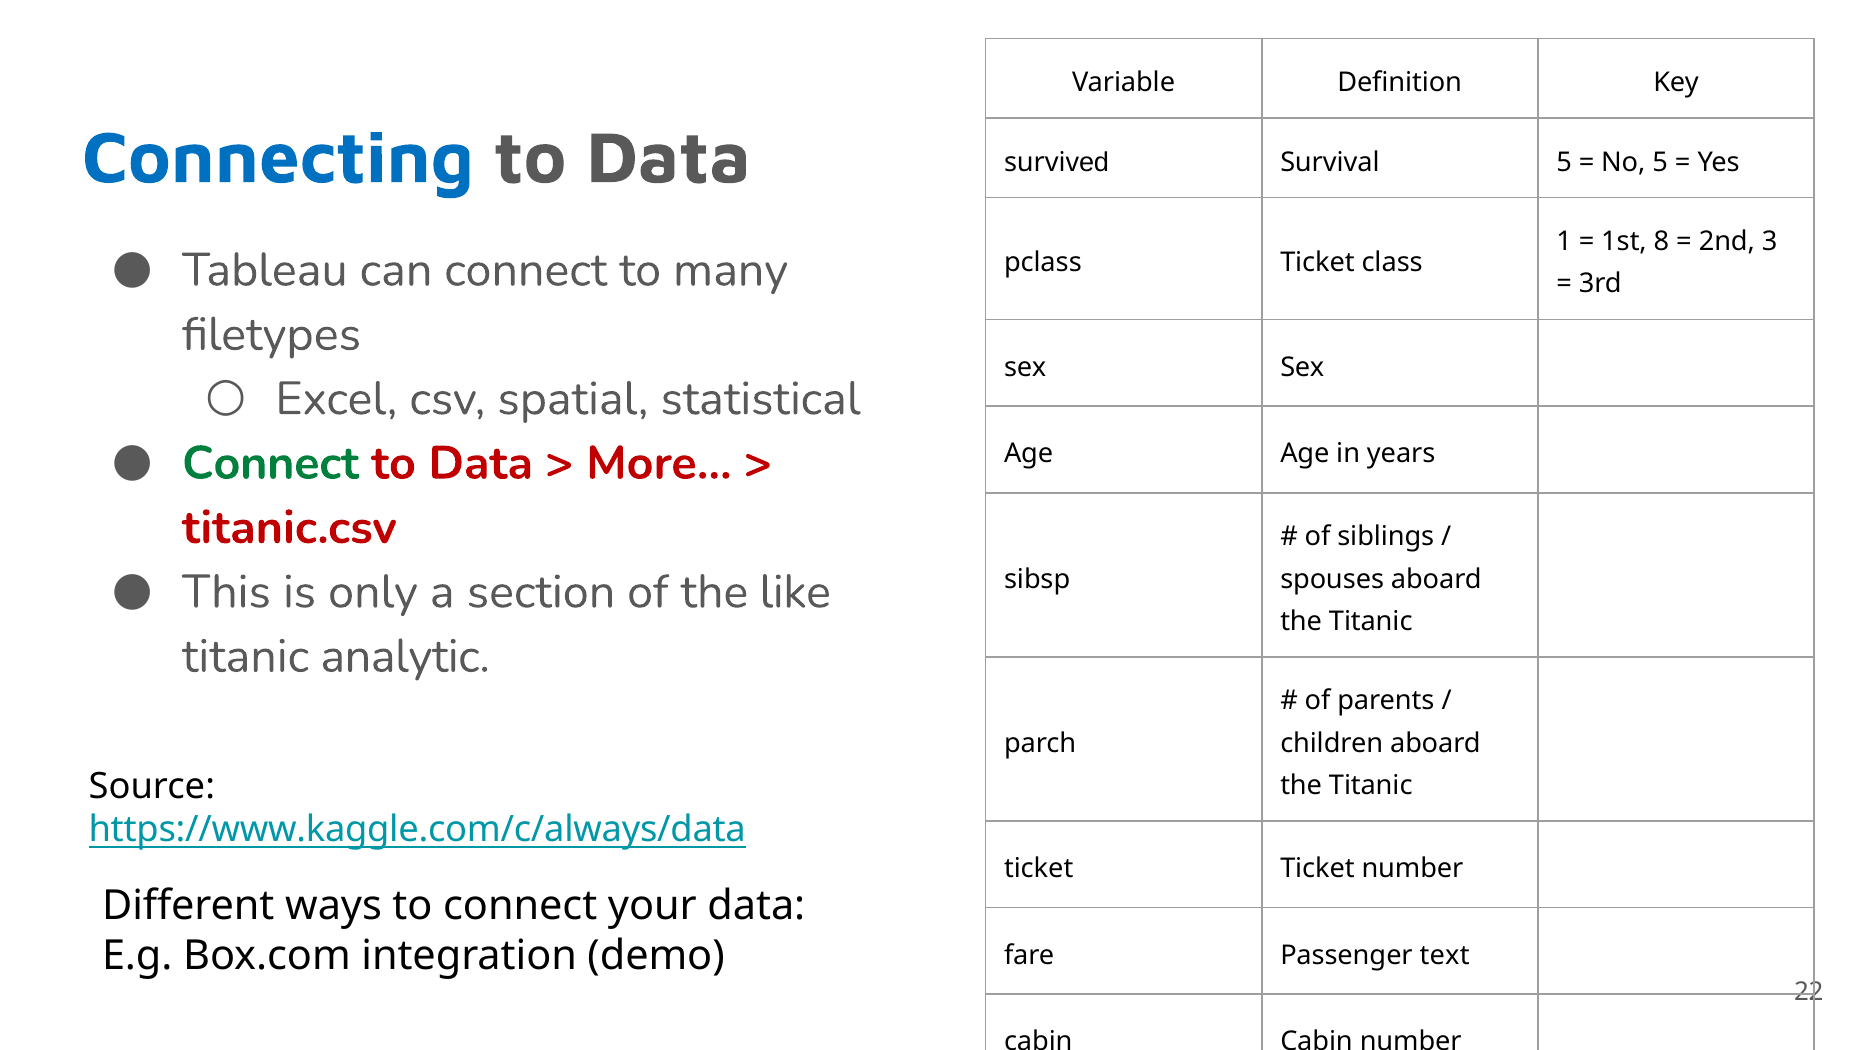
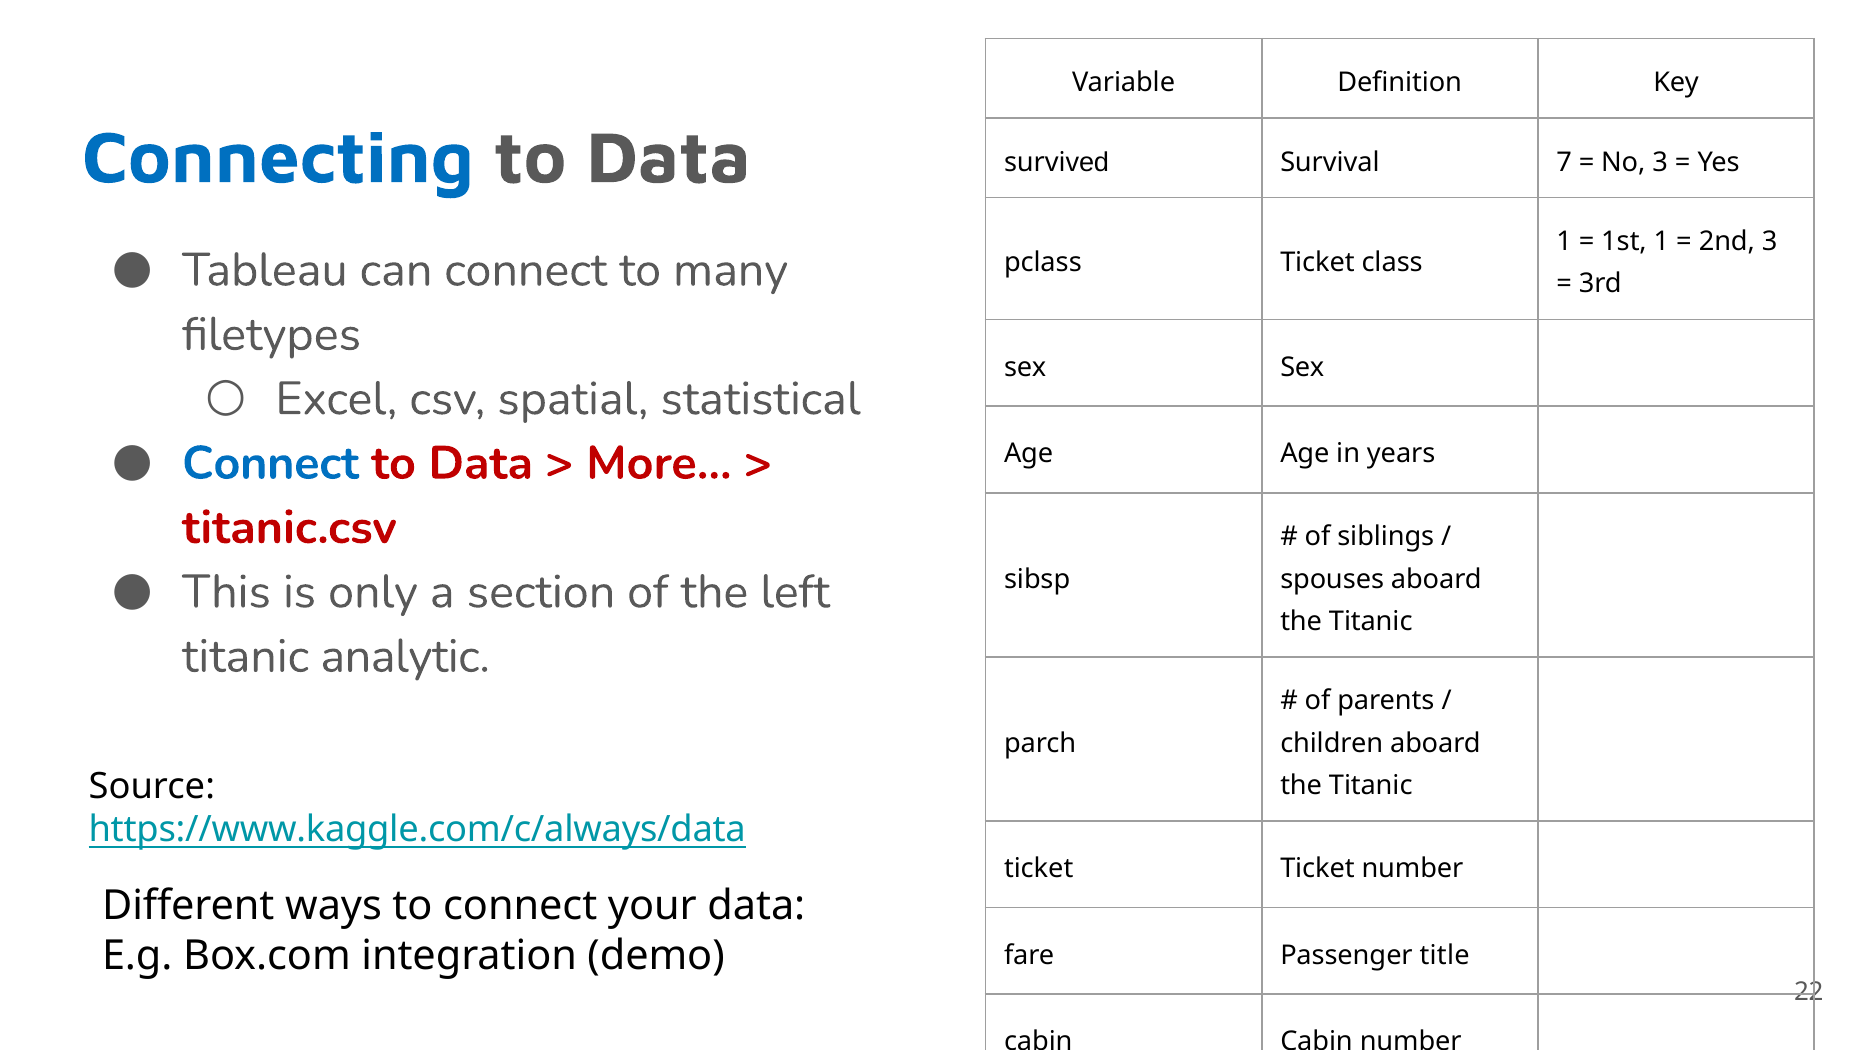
Survival 5: 5 -> 7
No 5: 5 -> 3
1st 8: 8 -> 1
Connect at (270, 463) colour: green -> blue
like: like -> left
text: text -> title
